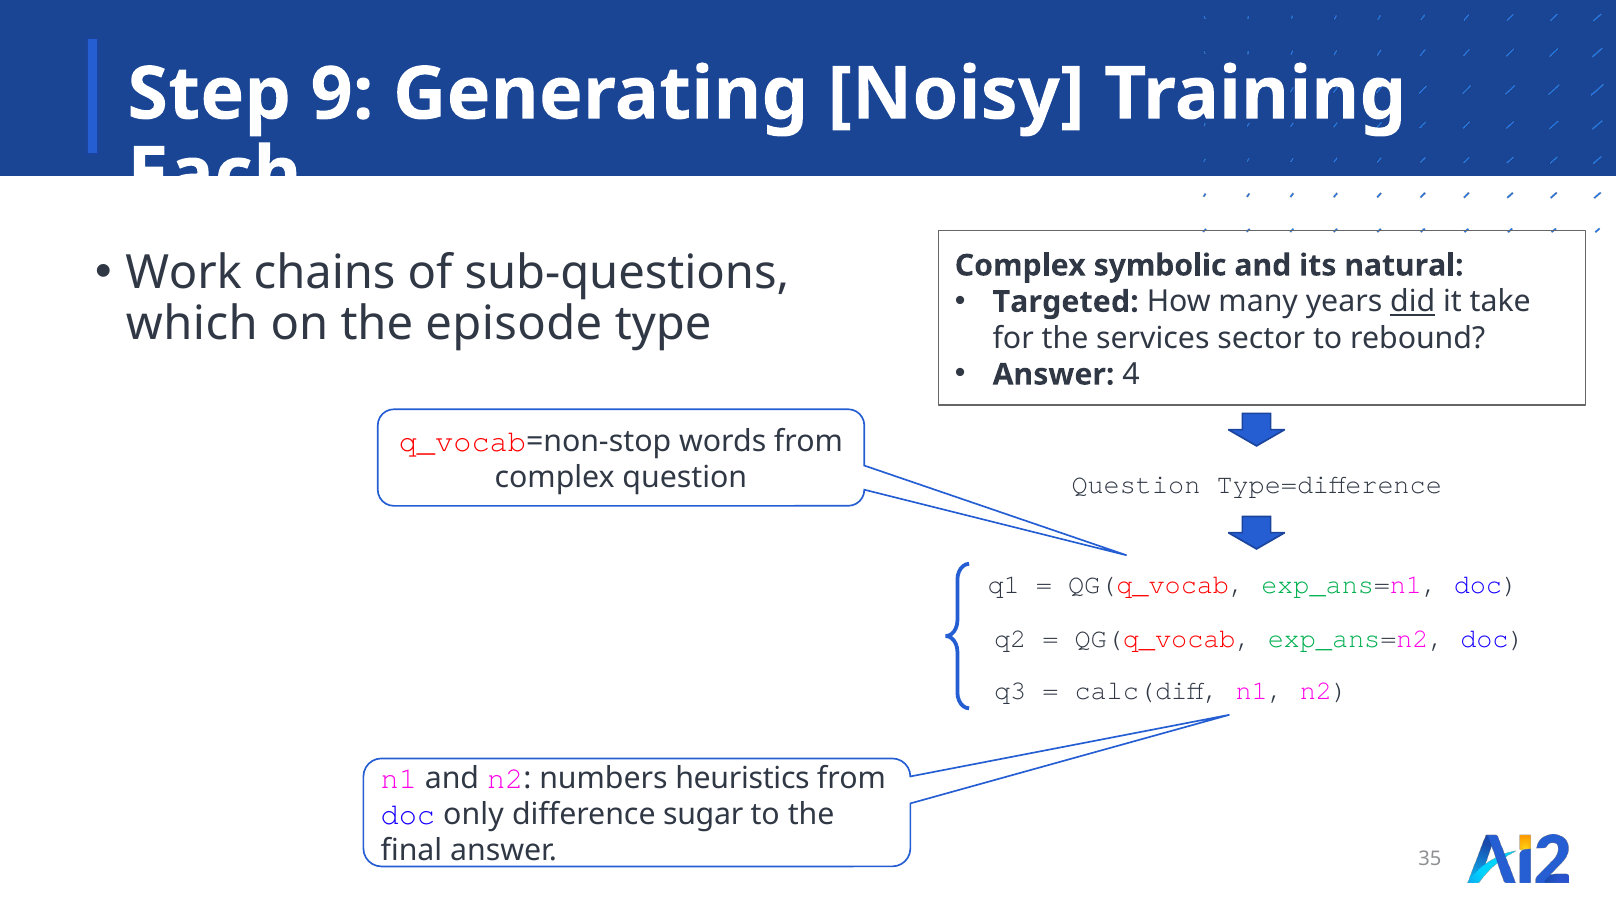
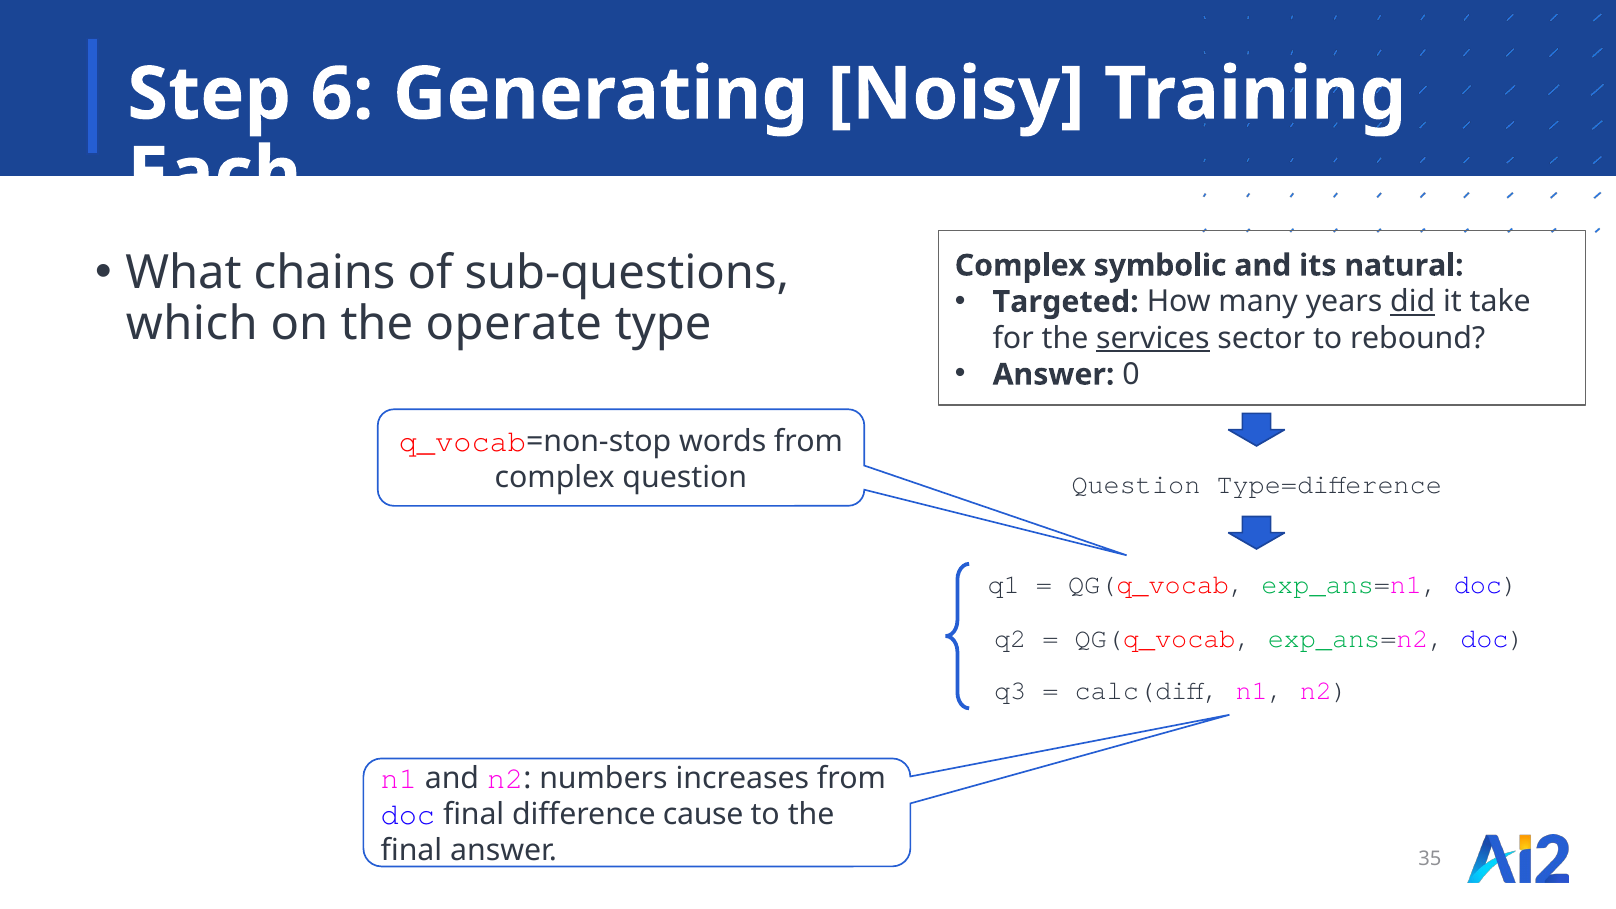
9: 9 -> 6
Work: Work -> What
episode: episode -> operate
services underline: none -> present
4: 4 -> 0
heuristics: heuristics -> increases
doc only: only -> final
sugar: sugar -> cause
